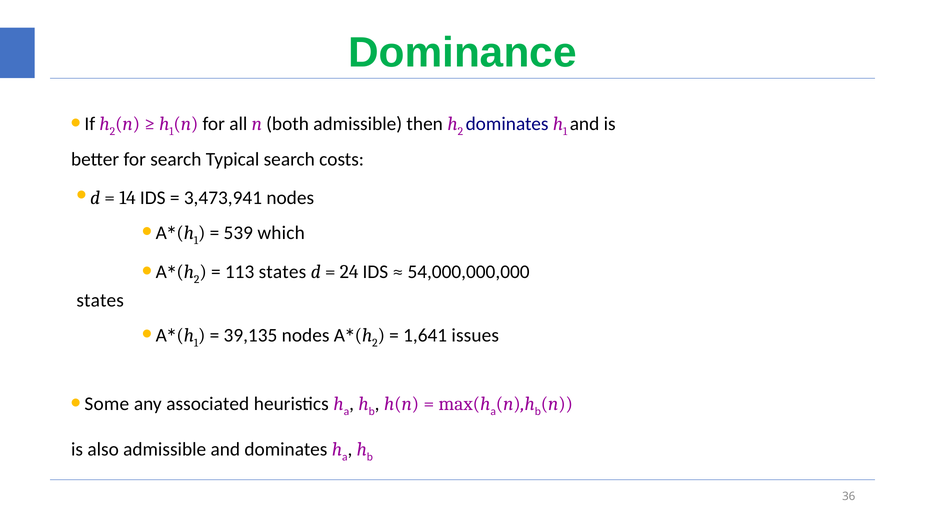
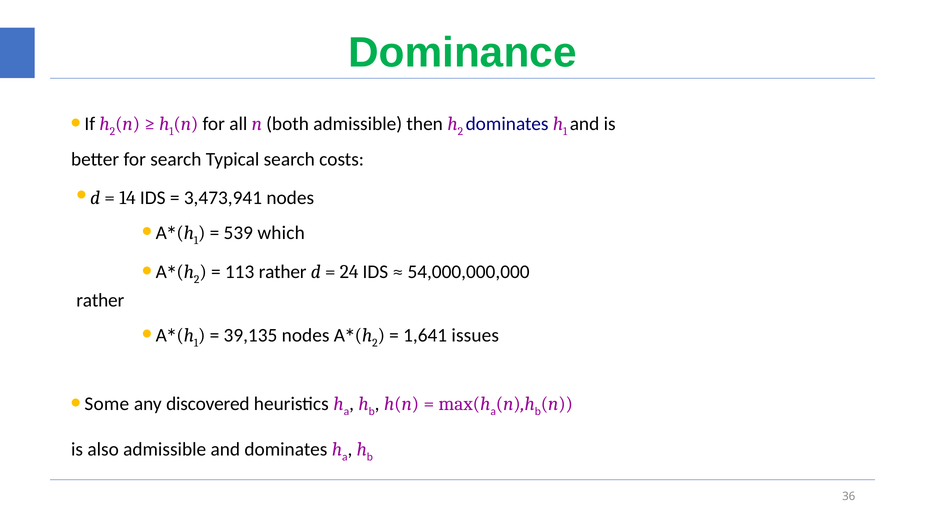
113 states: states -> rather
states at (100, 300): states -> rather
associated: associated -> discovered
